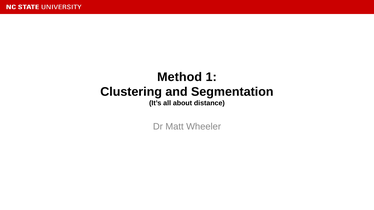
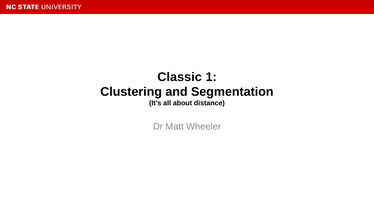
Method: Method -> Classic
